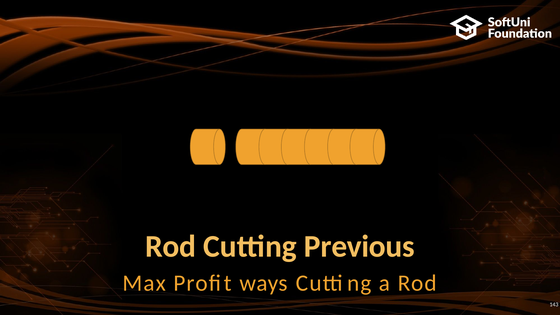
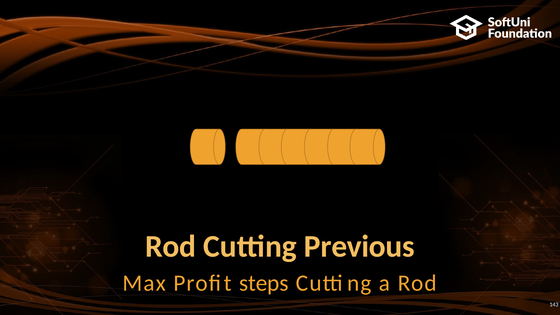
ways: ways -> steps
